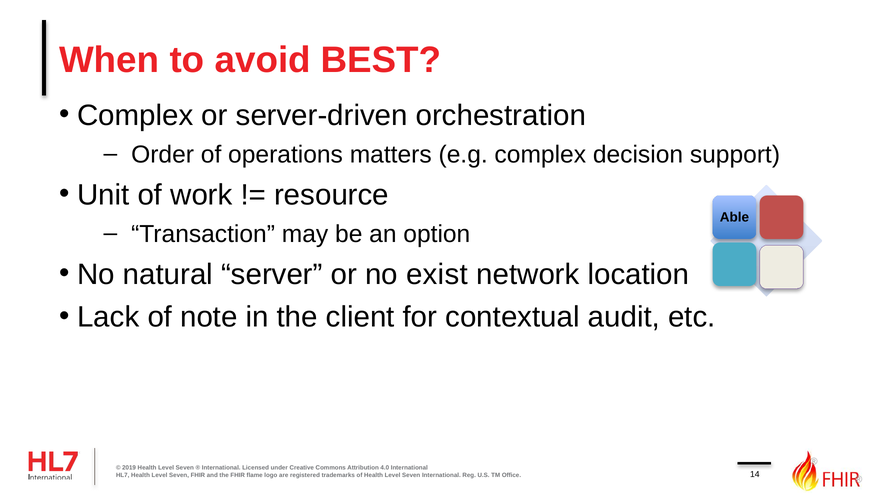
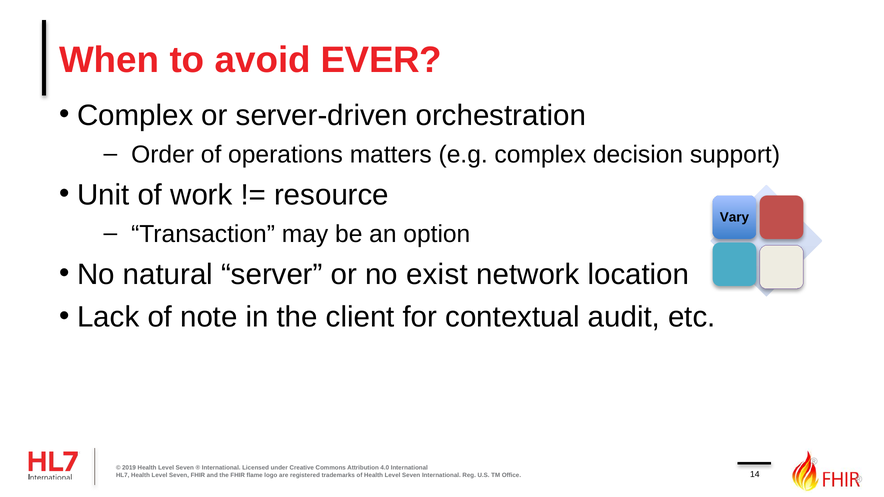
BEST: BEST -> EVER
Able: Able -> Vary
